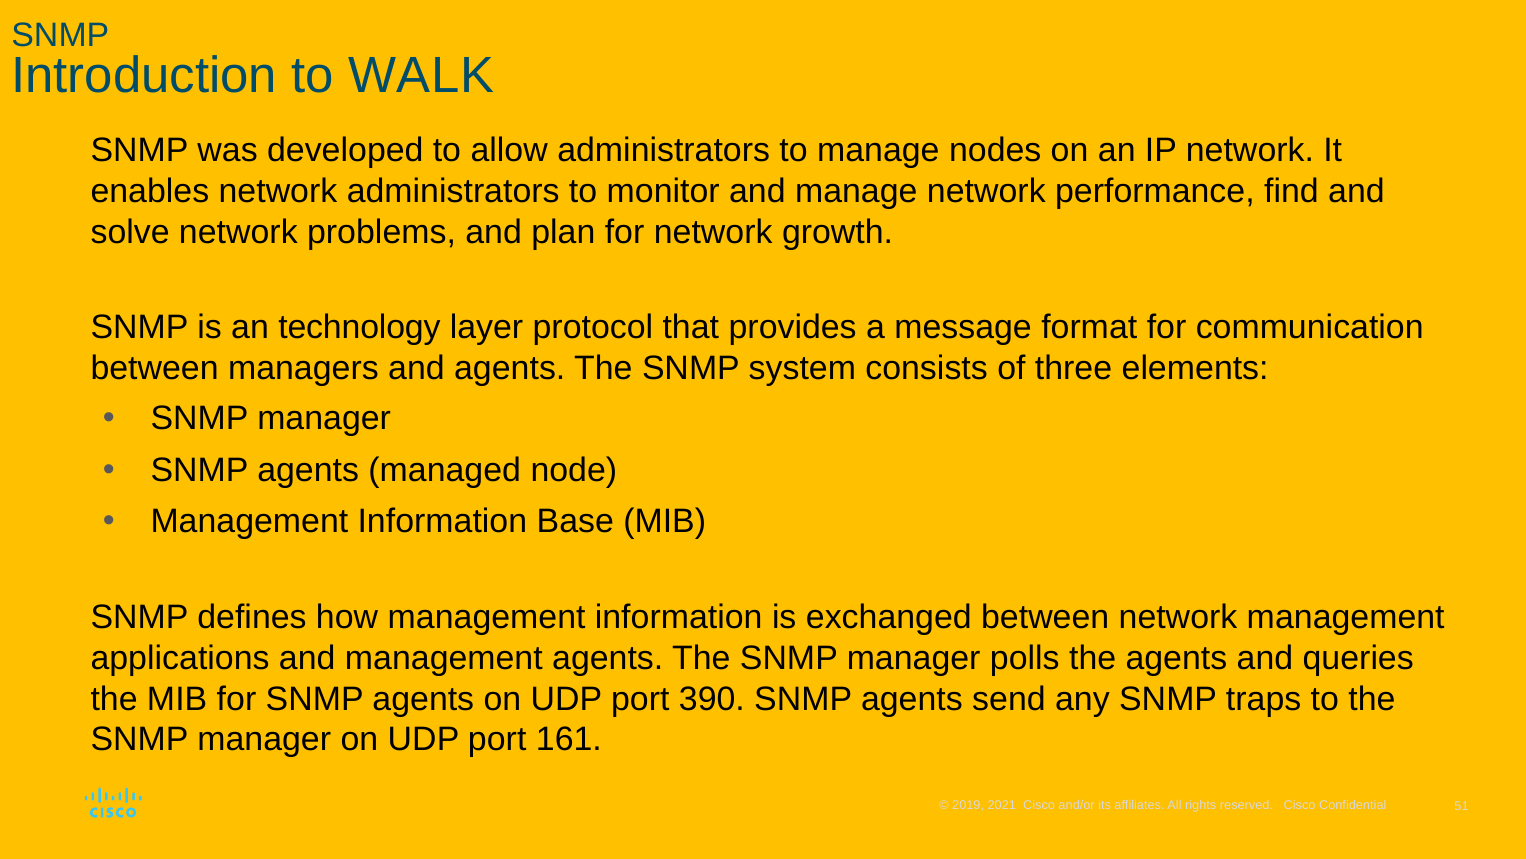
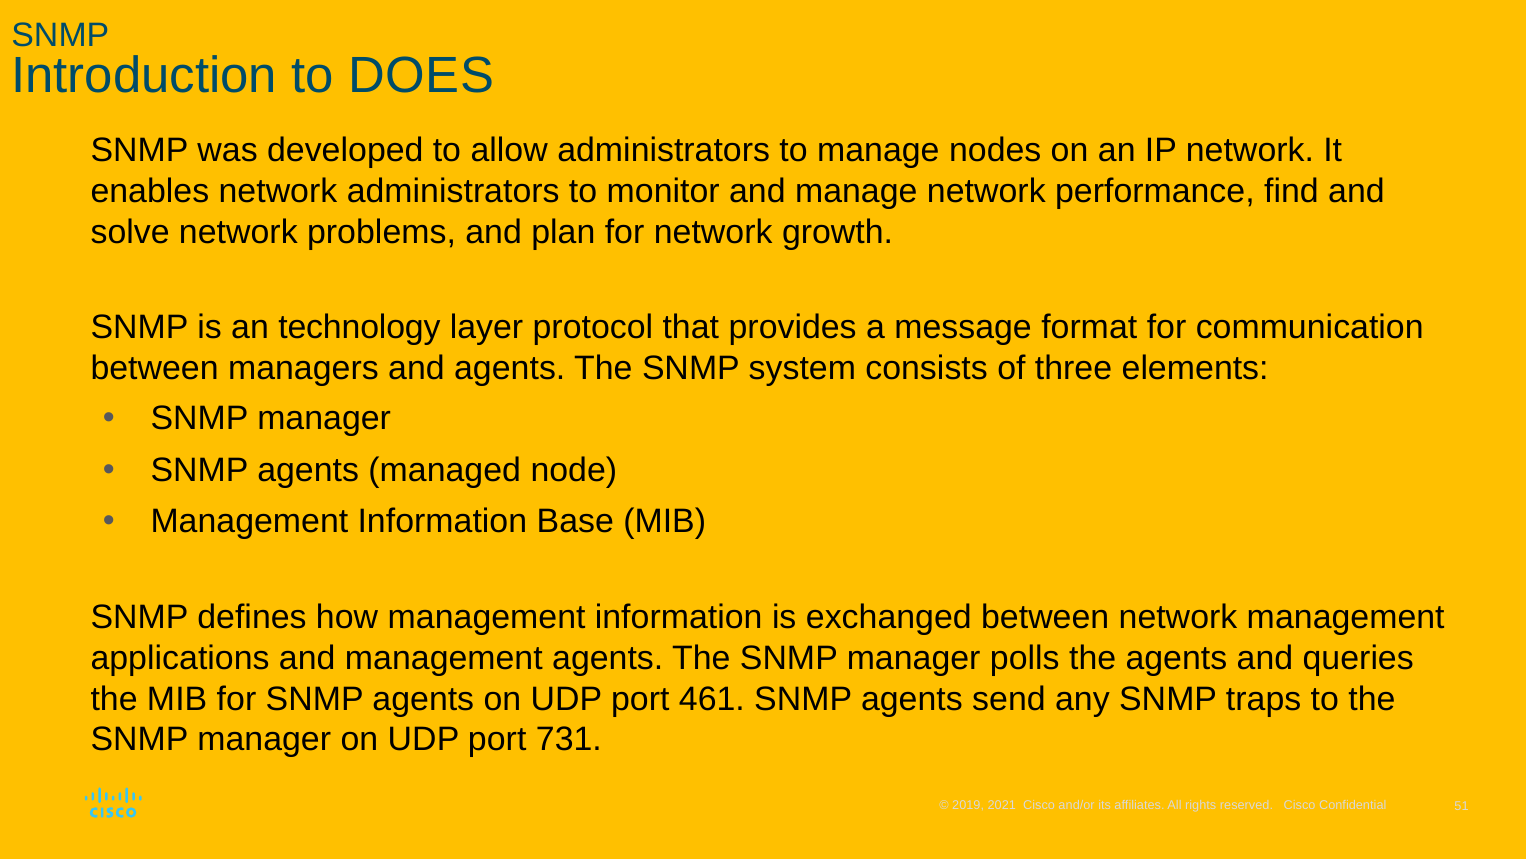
WALK: WALK -> DOES
390: 390 -> 461
161: 161 -> 731
